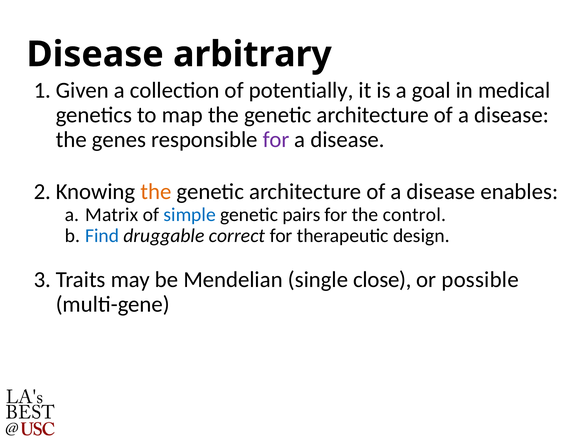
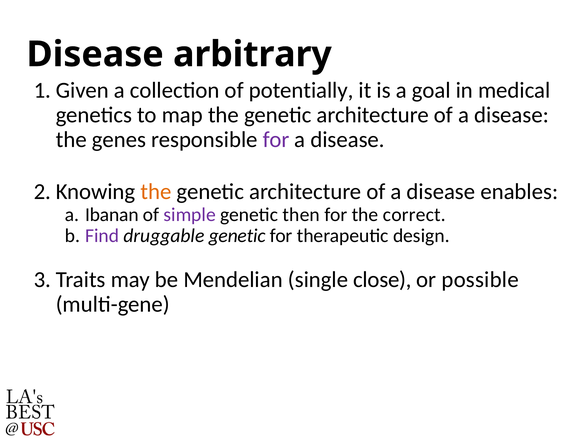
Matrix: Matrix -> Ibanan
simple colour: blue -> purple
pairs: pairs -> then
control: control -> correct
Find colour: blue -> purple
druggable correct: correct -> genetic
